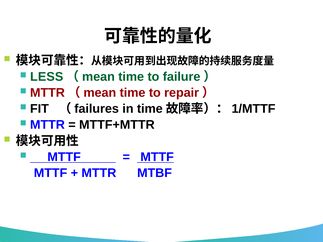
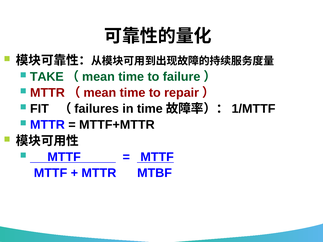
LESS: LESS -> TAKE
